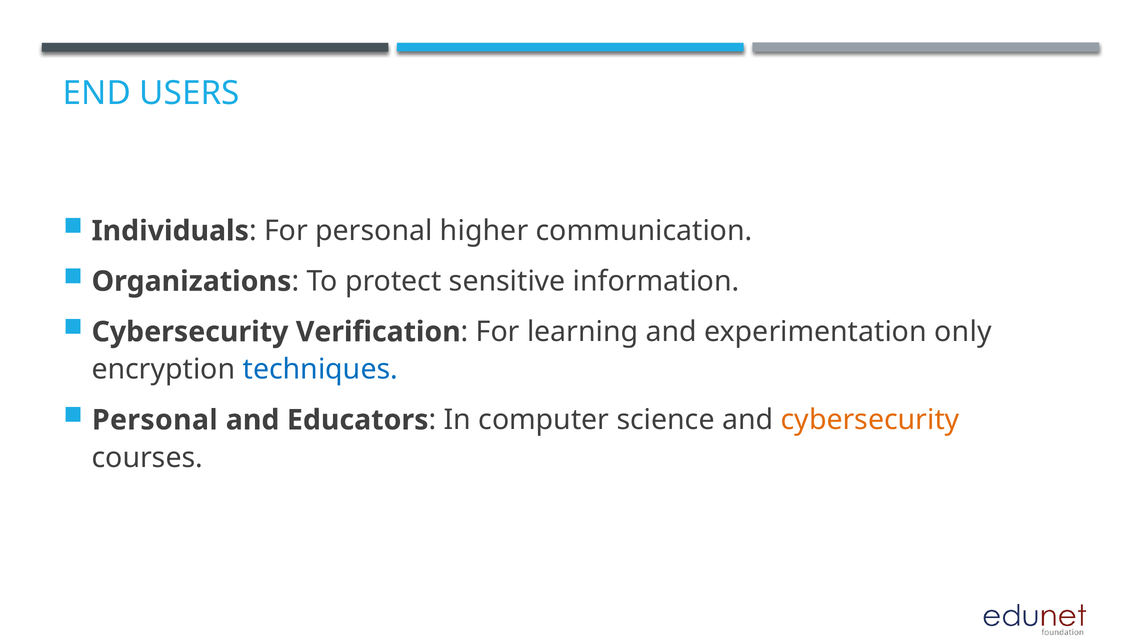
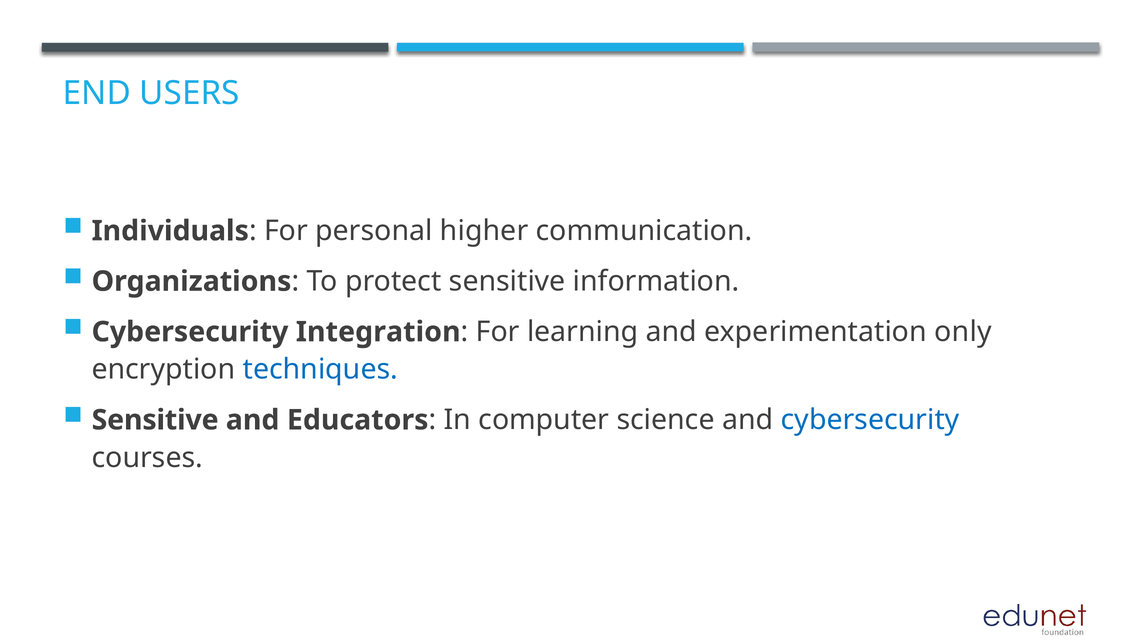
Verification: Verification -> Integration
Personal at (155, 420): Personal -> Sensitive
cybersecurity at (870, 420) colour: orange -> blue
